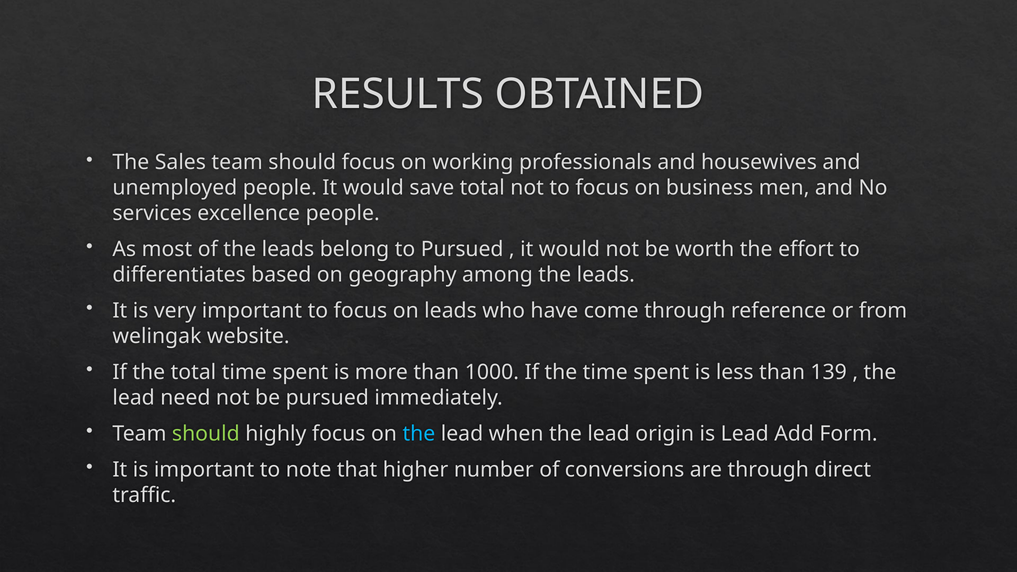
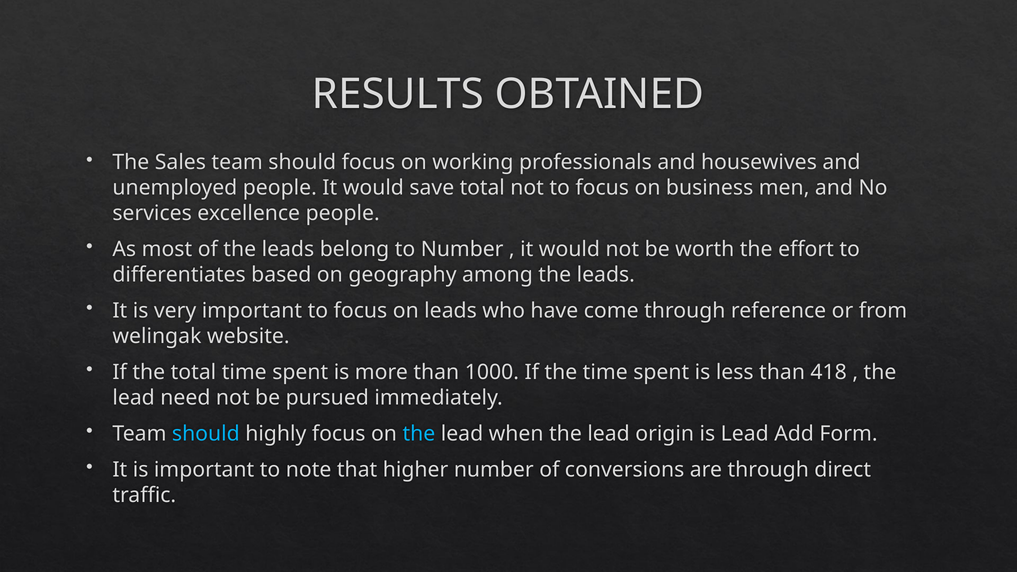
to Pursued: Pursued -> Number
139: 139 -> 418
should at (206, 434) colour: light green -> light blue
